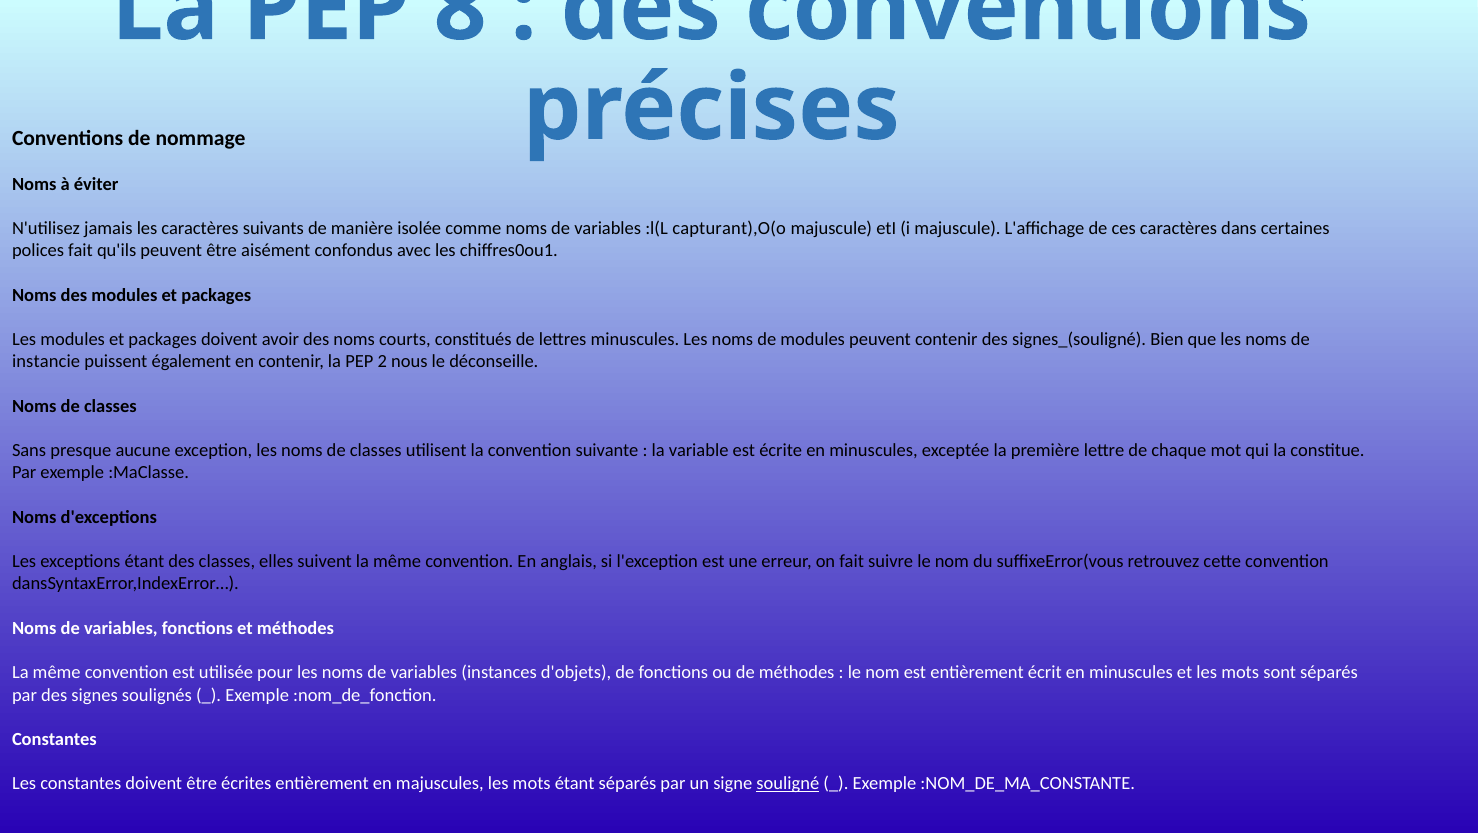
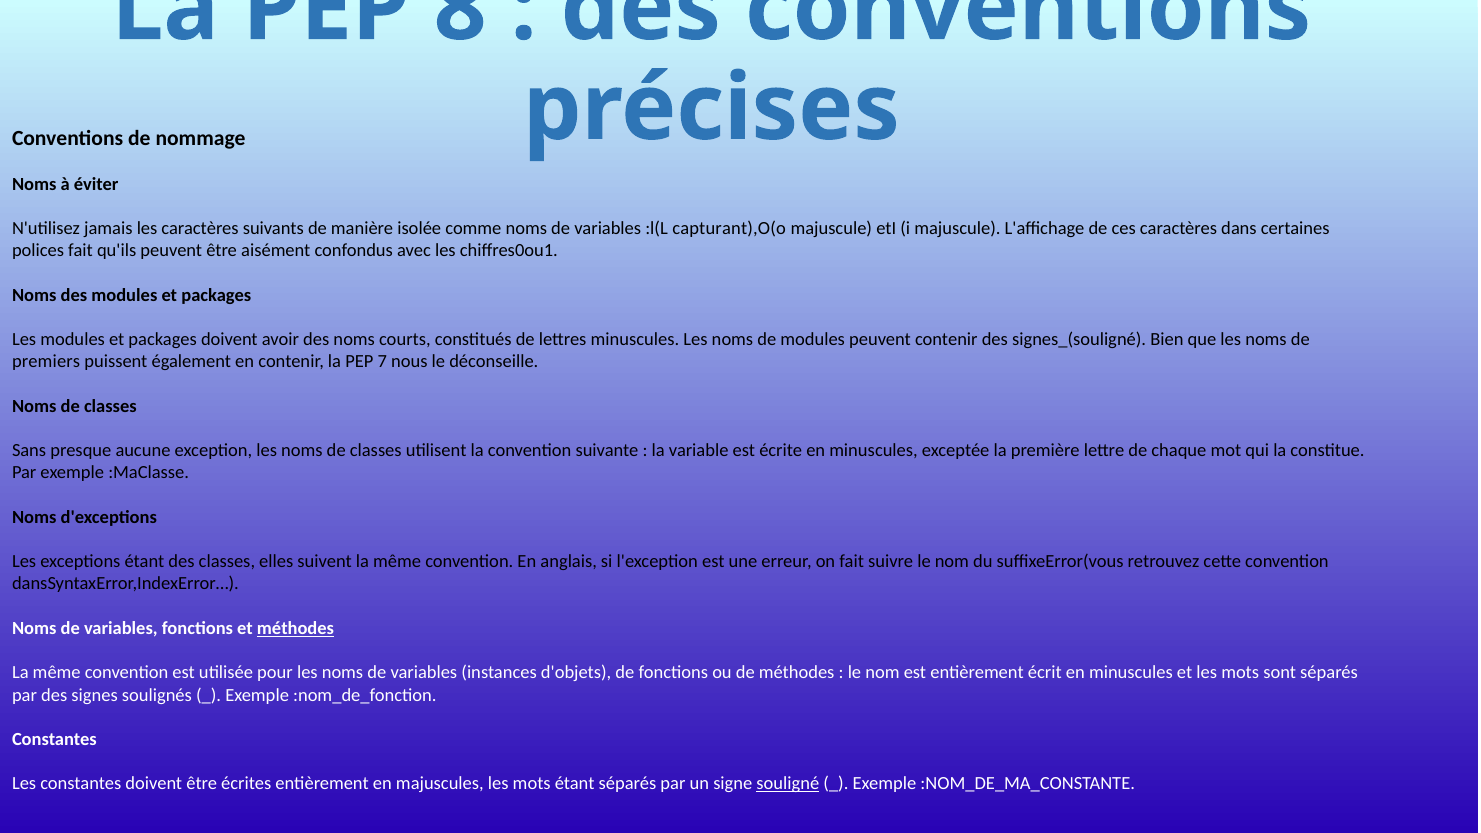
instancie: instancie -> premiers
2: 2 -> 7
méthodes at (295, 628) underline: none -> present
